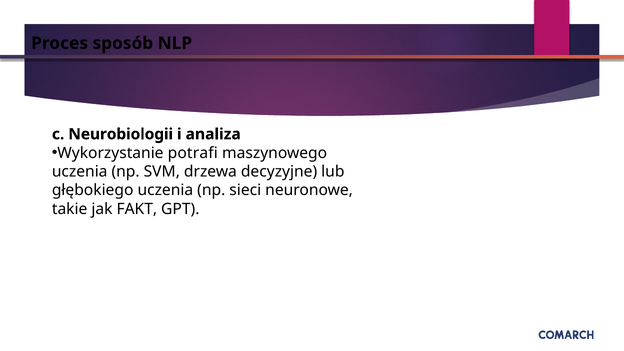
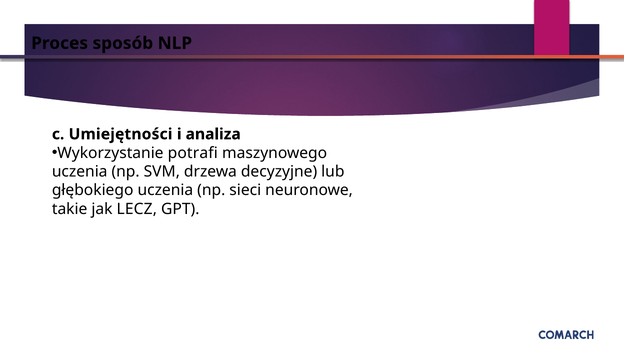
Neurobiologii: Neurobiologii -> Umiejętności
FAKT: FAKT -> LECZ
